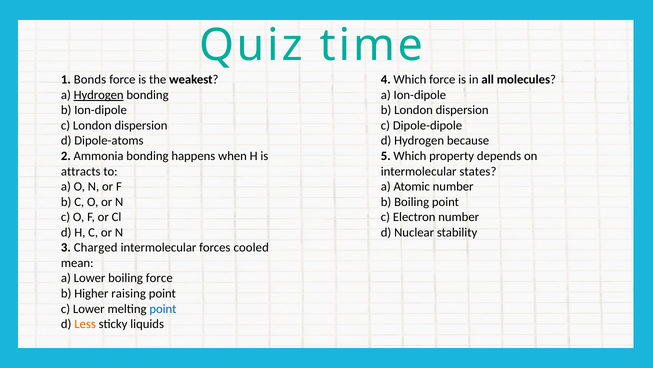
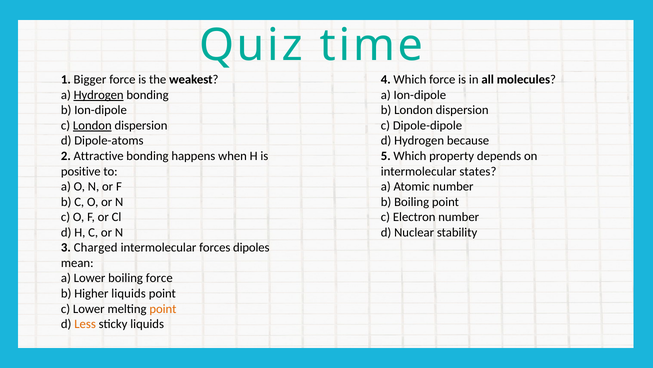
Bonds: Bonds -> Bigger
London at (92, 125) underline: none -> present
Ammonia: Ammonia -> Attractive
attracts: attracts -> positive
cooled: cooled -> dipoles
Higher raising: raising -> liquids
point at (163, 308) colour: blue -> orange
